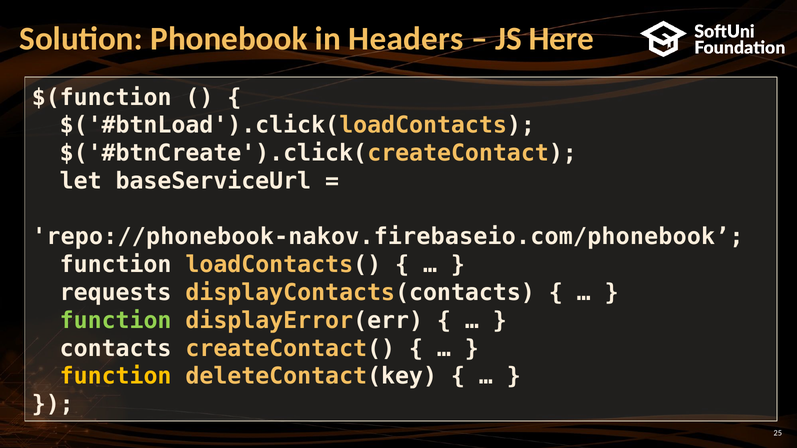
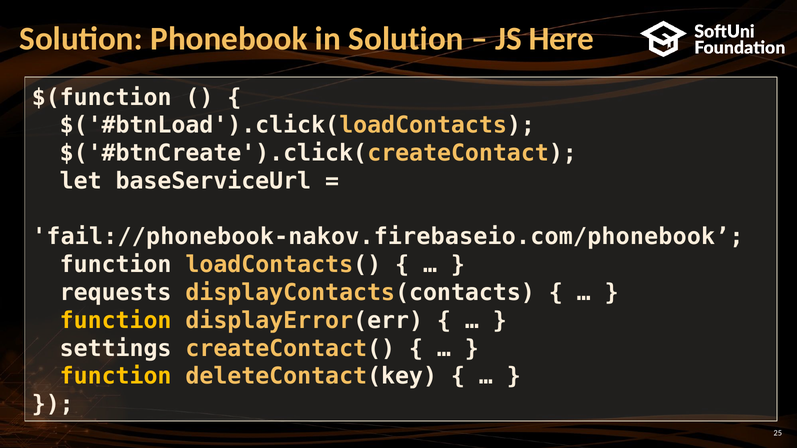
in Headers: Headers -> Solution
repo://phonebook-nakov.firebaseio.com/phonebook: repo://phonebook-nakov.firebaseio.com/phonebook -> fail://phonebook-nakov.firebaseio.com/phonebook
function at (116, 321) colour: light green -> yellow
contacts: contacts -> settings
